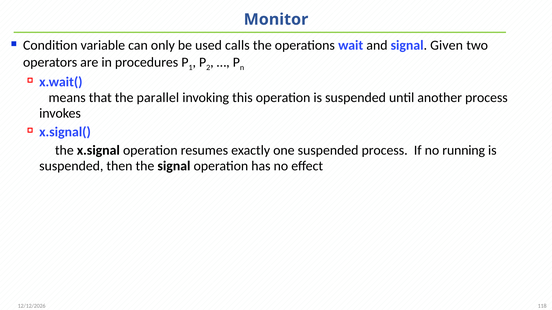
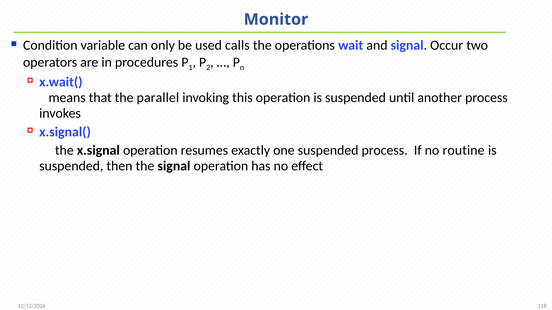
Given: Given -> Occur
running: running -> routine
